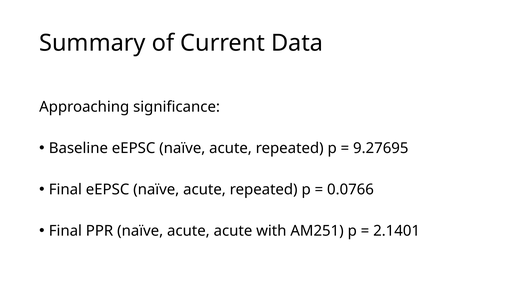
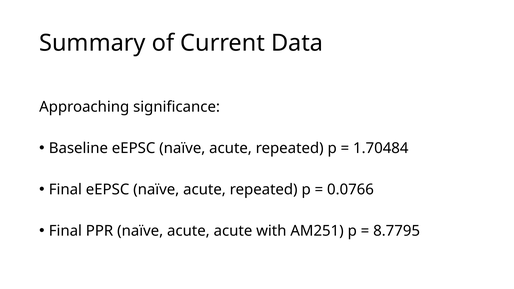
9.27695: 9.27695 -> 1.70484
2.1401: 2.1401 -> 8.7795
